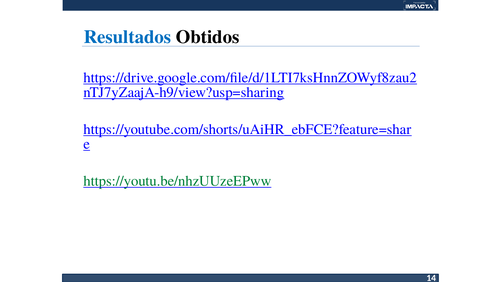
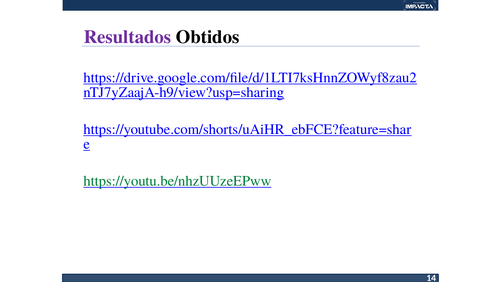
Resultados colour: blue -> purple
